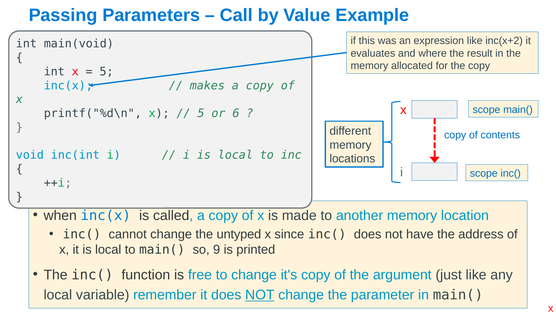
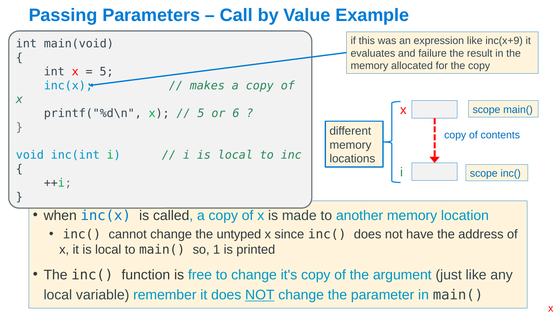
inc(x+2: inc(x+2 -> inc(x+9
where: where -> failure
9: 9 -> 1
